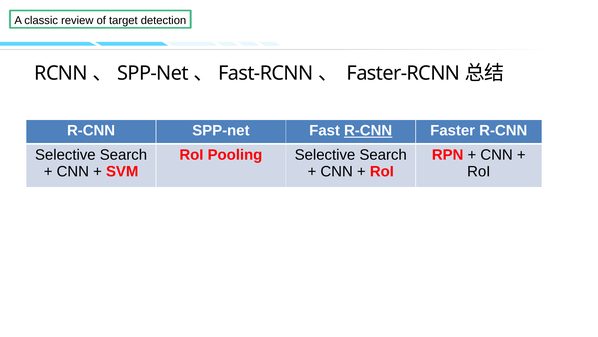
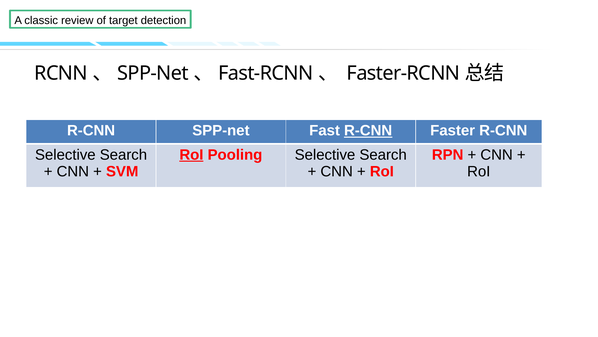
RoI at (191, 154) underline: none -> present
